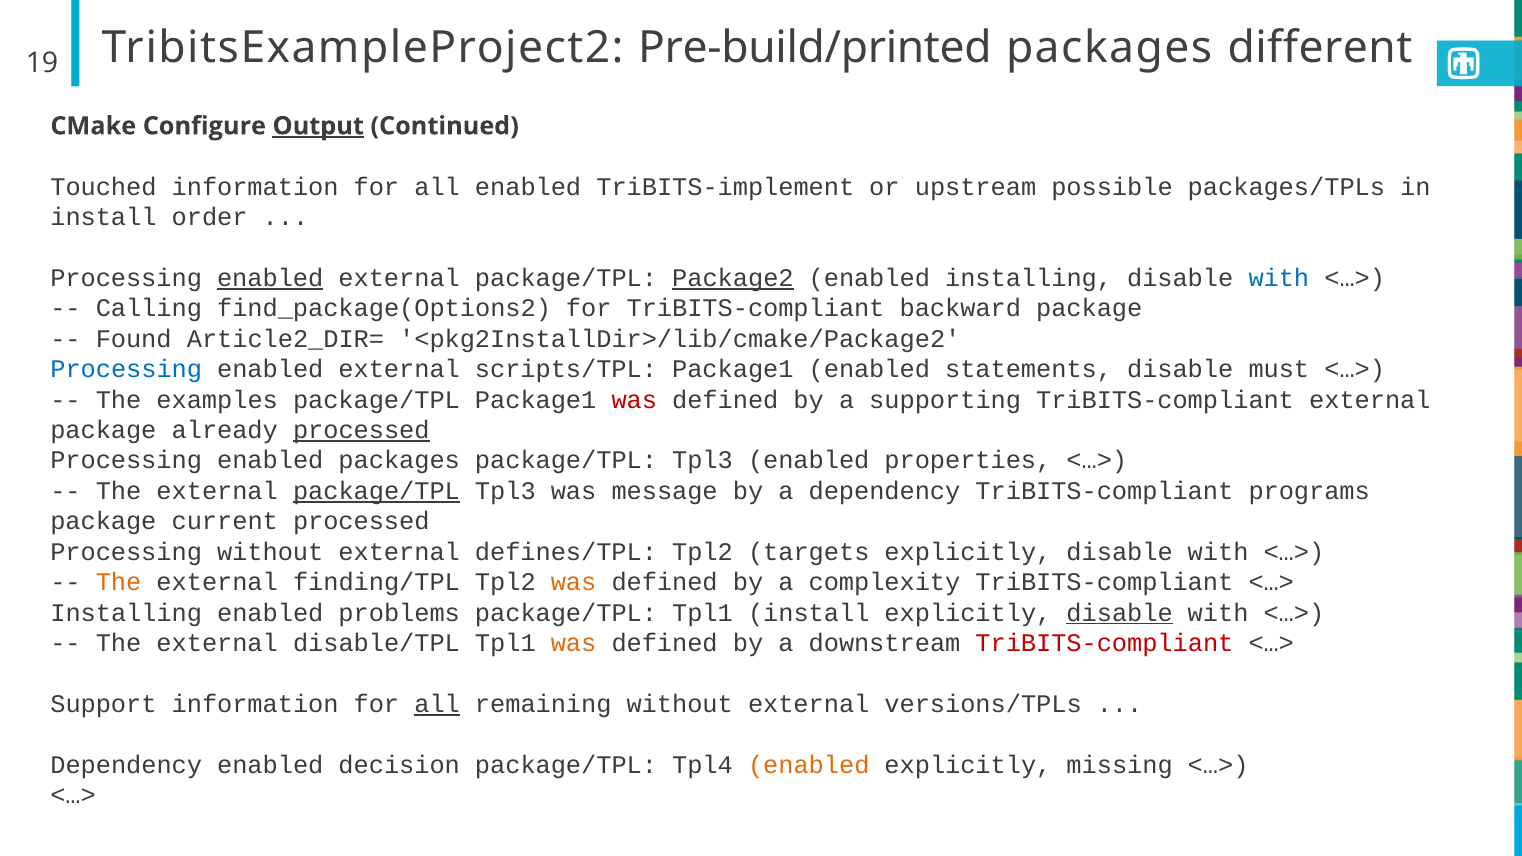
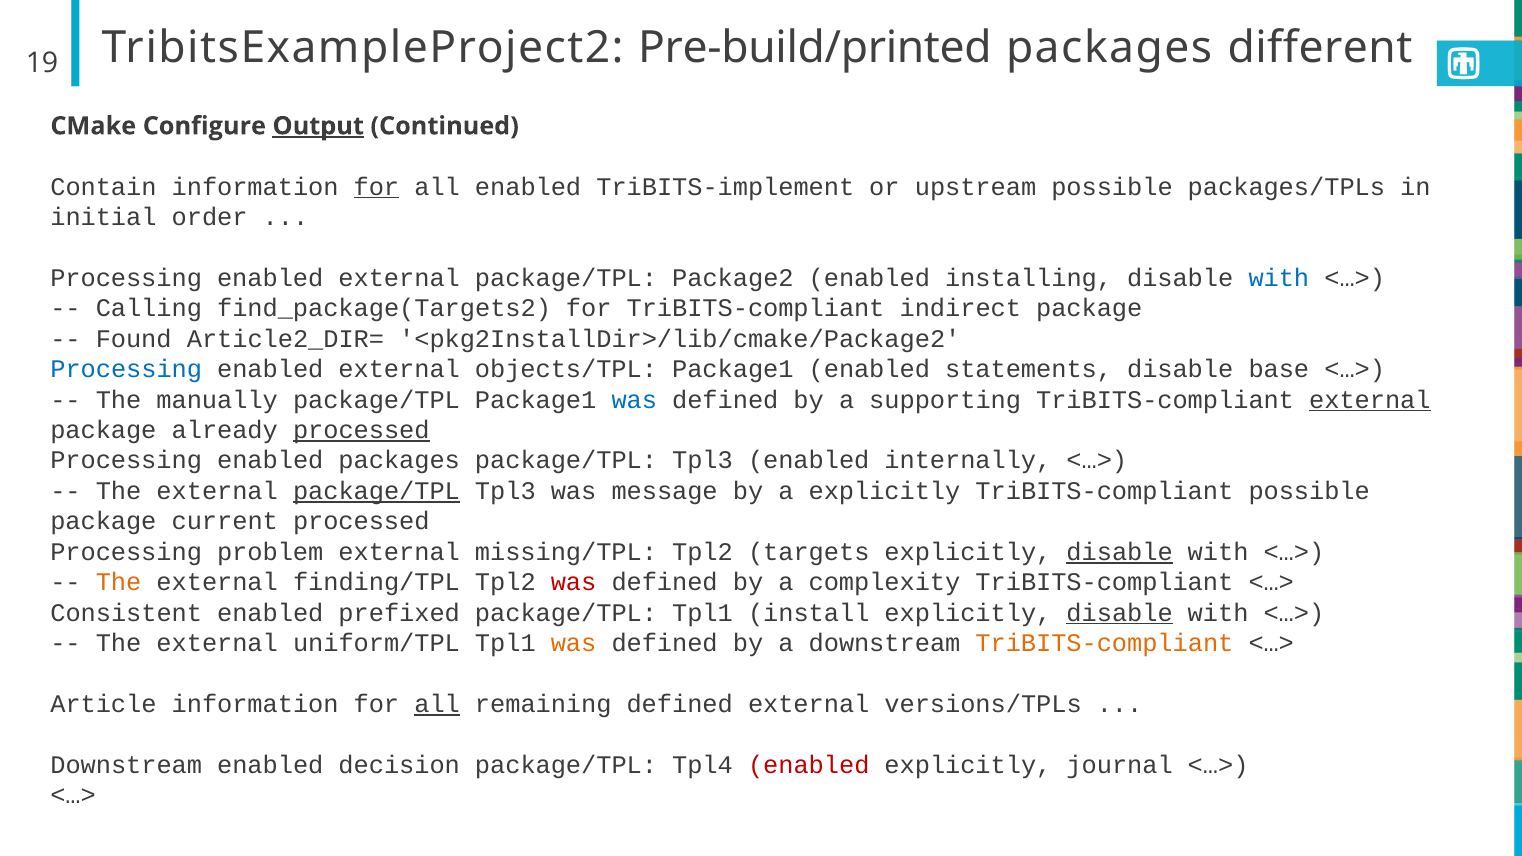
Touched: Touched -> Contain
for at (376, 187) underline: none -> present
install at (103, 217): install -> initial
enabled at (270, 278) underline: present -> none
Package2 underline: present -> none
find_package(Options2: find_package(Options2 -> find_package(Targets2
backward: backward -> indirect
scripts/TPL: scripts/TPL -> objects/TPL
must: must -> base
examples: examples -> manually
was at (634, 400) colour: red -> blue
external at (1370, 400) underline: none -> present
properties: properties -> internally
a dependency: dependency -> explicitly
TriBITS-compliant programs: programs -> possible
Processing without: without -> problem
defines/TPL: defines/TPL -> missing/TPL
disable at (1120, 552) underline: none -> present
was at (574, 582) colour: orange -> red
Installing at (126, 613): Installing -> Consistent
problems: problems -> prefixed
disable/TPL: disable/TPL -> uniform/TPL
TriBITS-compliant at (1104, 643) colour: red -> orange
Support: Support -> Article
remaining without: without -> defined
Dependency at (126, 765): Dependency -> Downstream
enabled at (809, 765) colour: orange -> red
missing: missing -> journal
